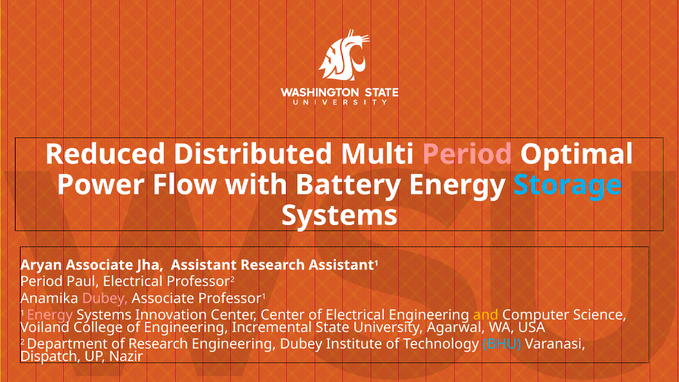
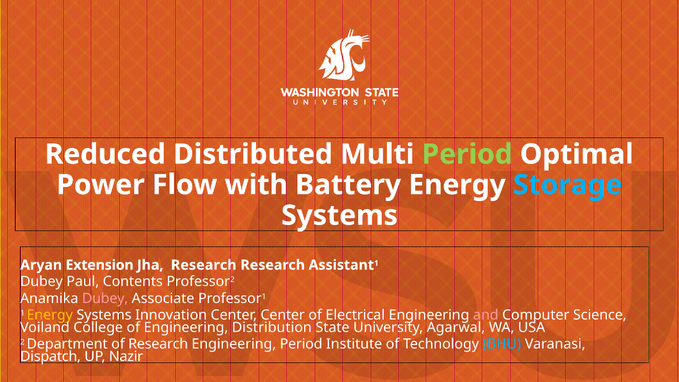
Period at (467, 154) colour: pink -> light green
Aryan Associate: Associate -> Extension
Jha Assistant: Assistant -> Research
Period at (42, 282): Period -> Dubey
Paul Electrical: Electrical -> Contents
Energy at (50, 315) colour: pink -> yellow
and colour: yellow -> pink
Incremental: Incremental -> Distribution
Engineering Dubey: Dubey -> Period
